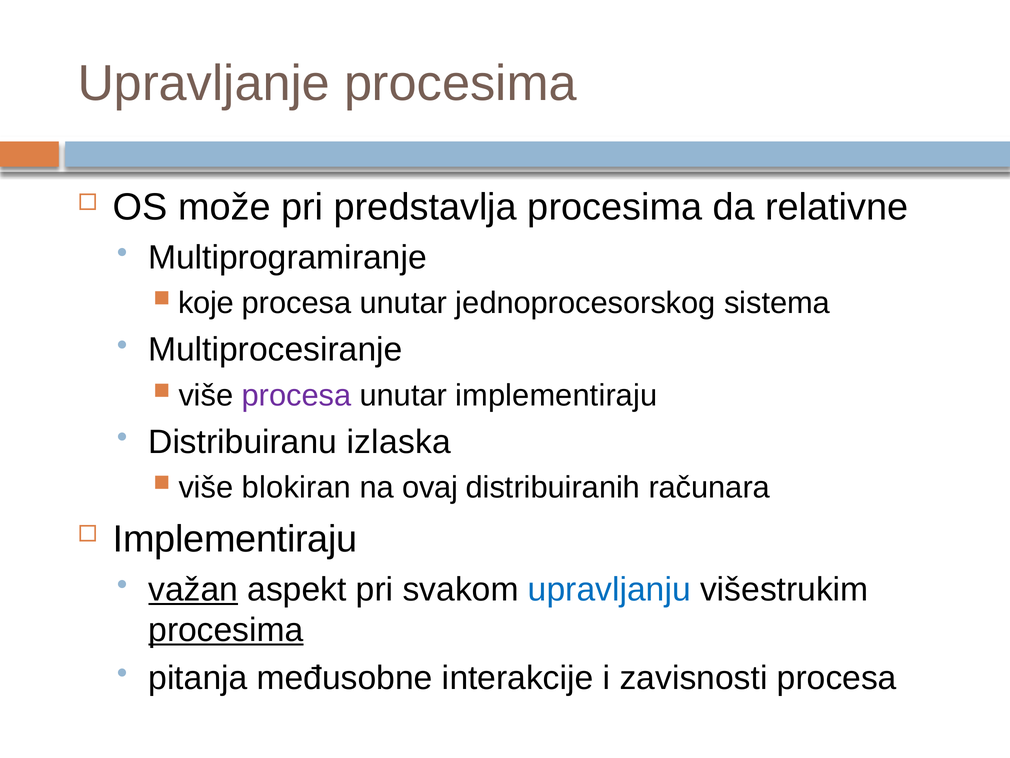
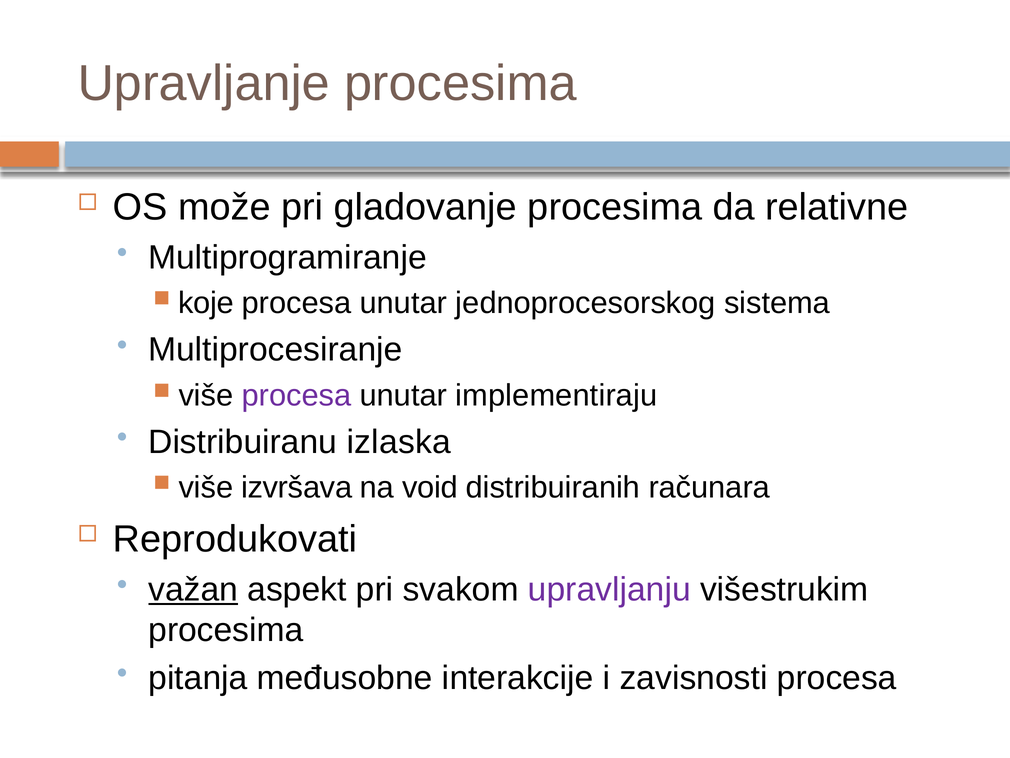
predstavlja: predstavlja -> gladovanje
blokiran: blokiran -> izvršava
ovaj: ovaj -> void
Implementiraju at (235, 539): Implementiraju -> Reprodukovati
upravljanju colour: blue -> purple
procesima at (226, 630) underline: present -> none
